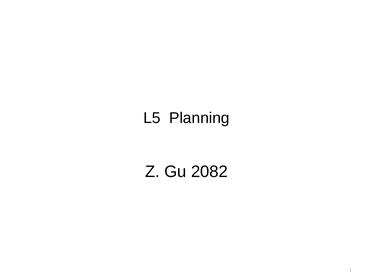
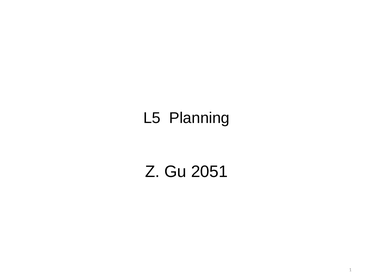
2082: 2082 -> 2051
